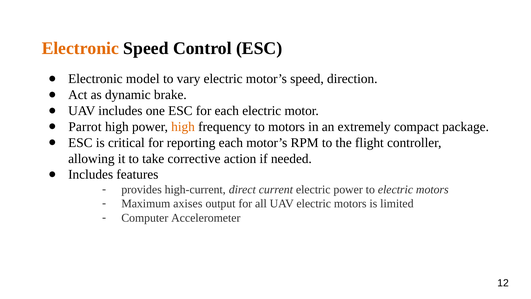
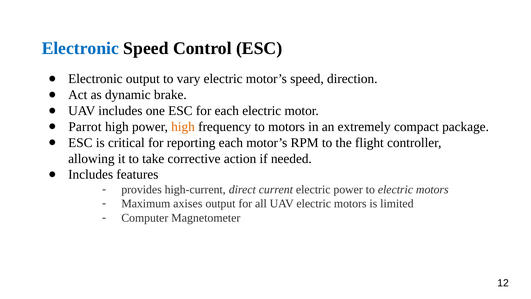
Electronic at (80, 48) colour: orange -> blue
Electronic model: model -> output
Accelerometer: Accelerometer -> Magnetometer
